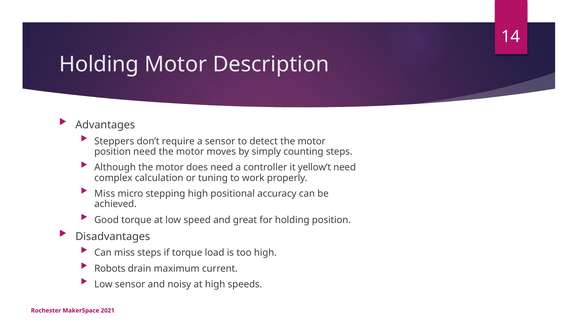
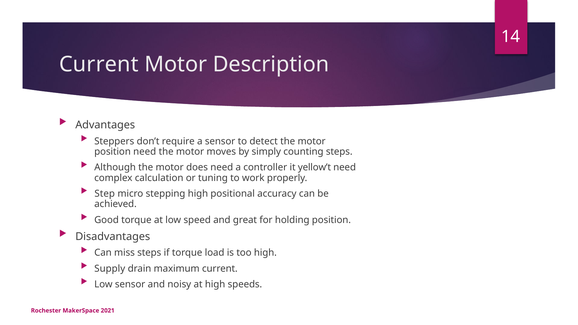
Holding at (99, 64): Holding -> Current
Miss at (105, 194): Miss -> Step
Robots: Robots -> Supply
